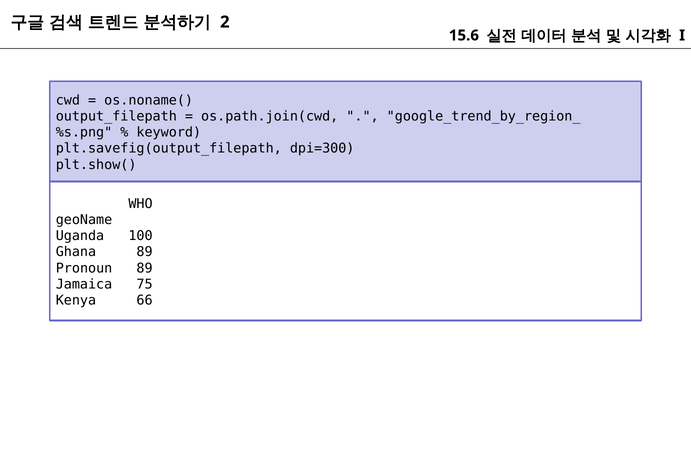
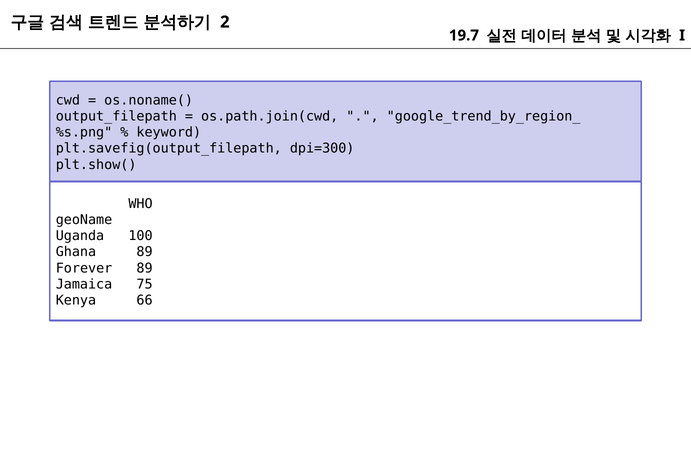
15.6: 15.6 -> 19.7
Pronoun: Pronoun -> Forever
